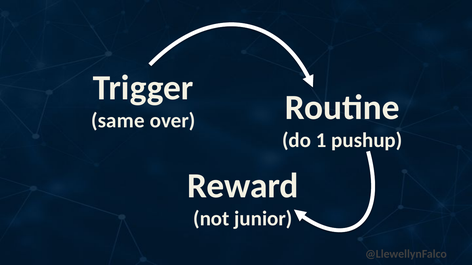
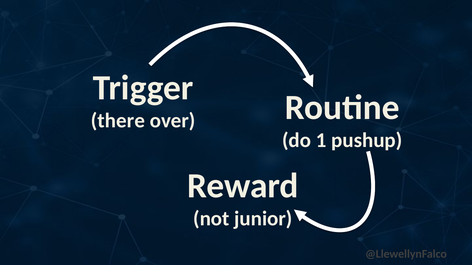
same: same -> there
